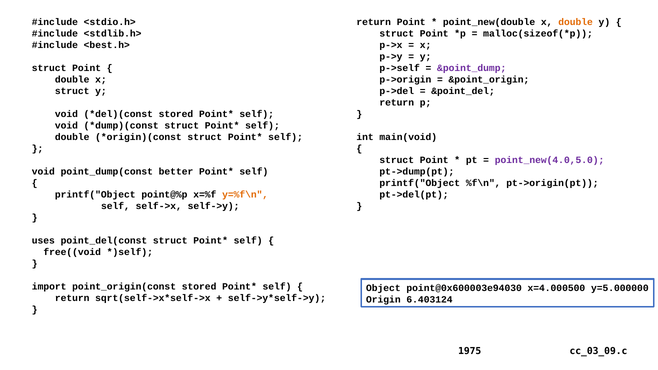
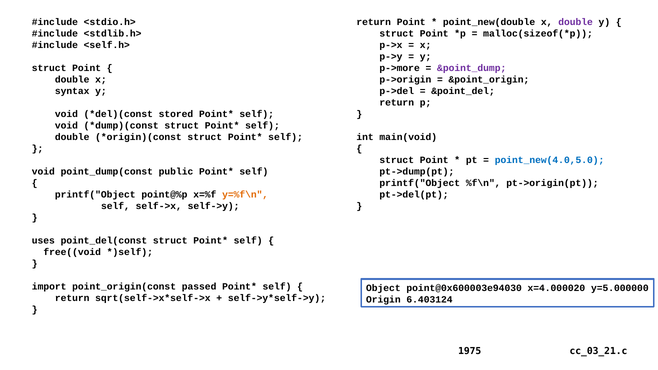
double at (576, 22) colour: orange -> purple
<best.h>: <best.h> -> <self.h>
p->self: p->self -> p->more
struct at (72, 91): struct -> syntax
point_new(4.0,5.0 colour: purple -> blue
better: better -> public
point_origin(const stored: stored -> passed
x=4.000500: x=4.000500 -> x=4.000020
cc_03_09.c: cc_03_09.c -> cc_03_21.c
